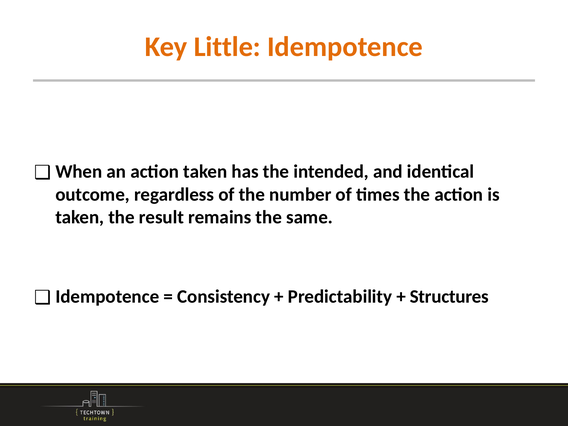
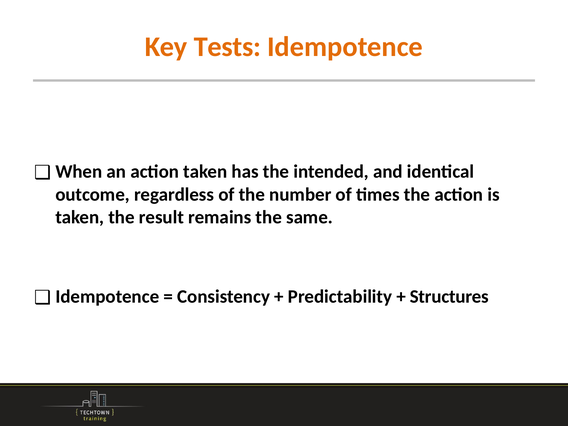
Little: Little -> Tests
